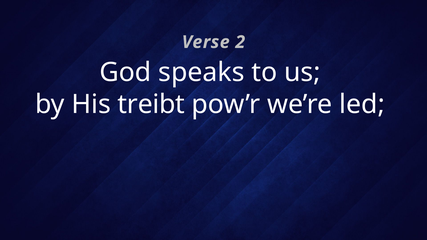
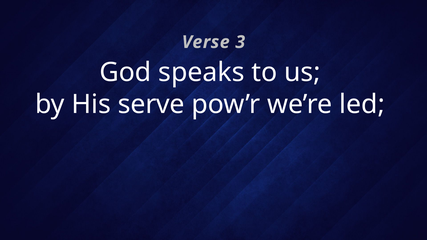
2: 2 -> 3
treibt: treibt -> serve
